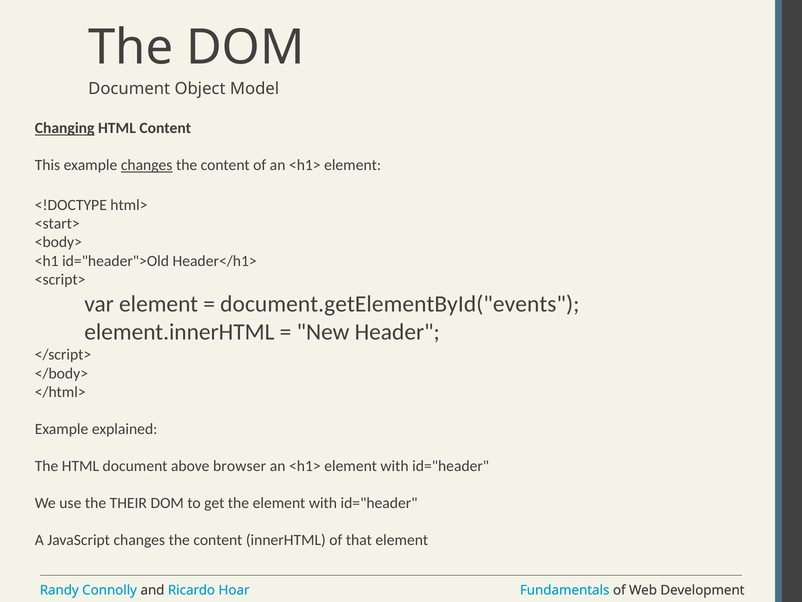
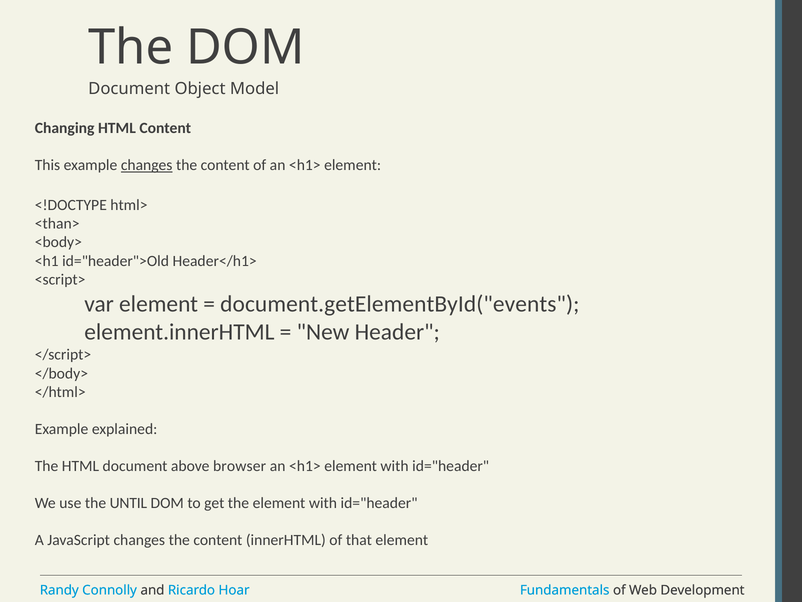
Changing underline: present -> none
<start>: <start> -> <than>
THEIR: THEIR -> UNTIL
